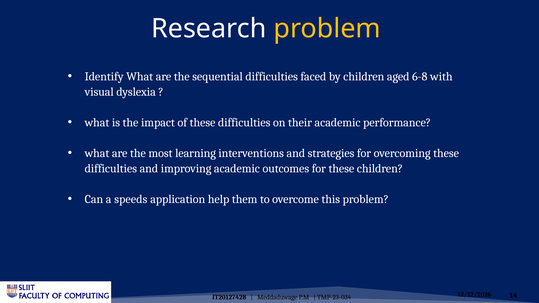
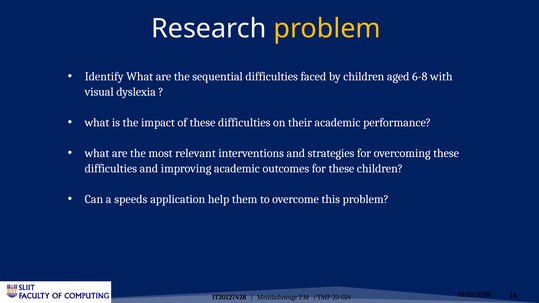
learning: learning -> relevant
